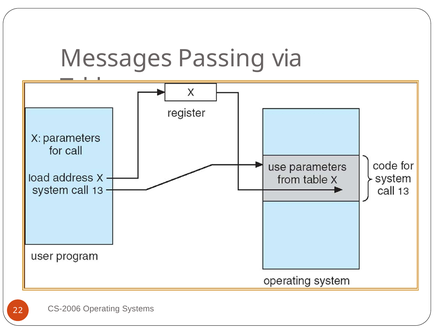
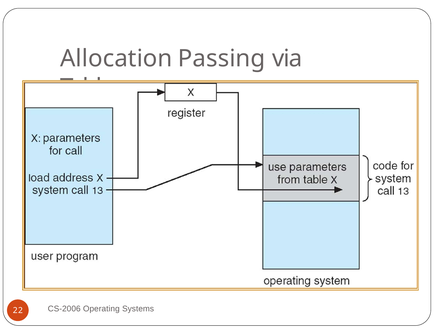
Messages: Messages -> Allocation
